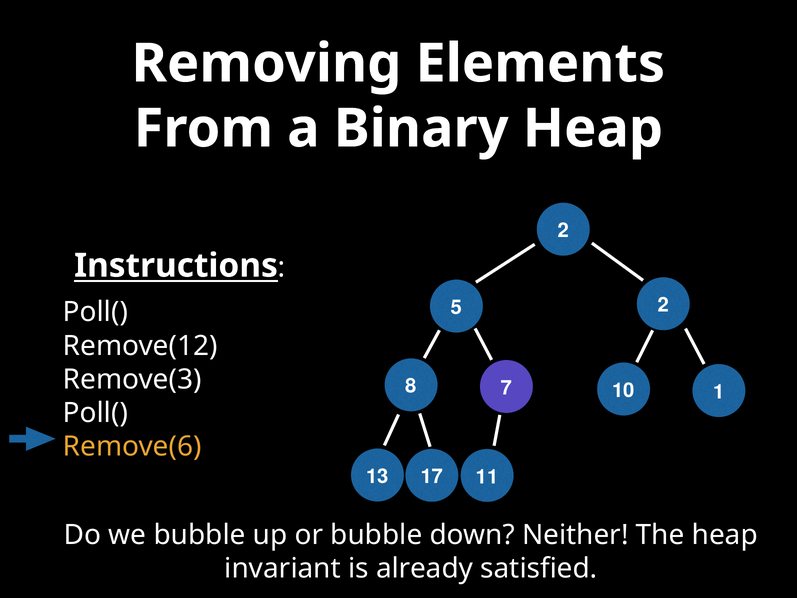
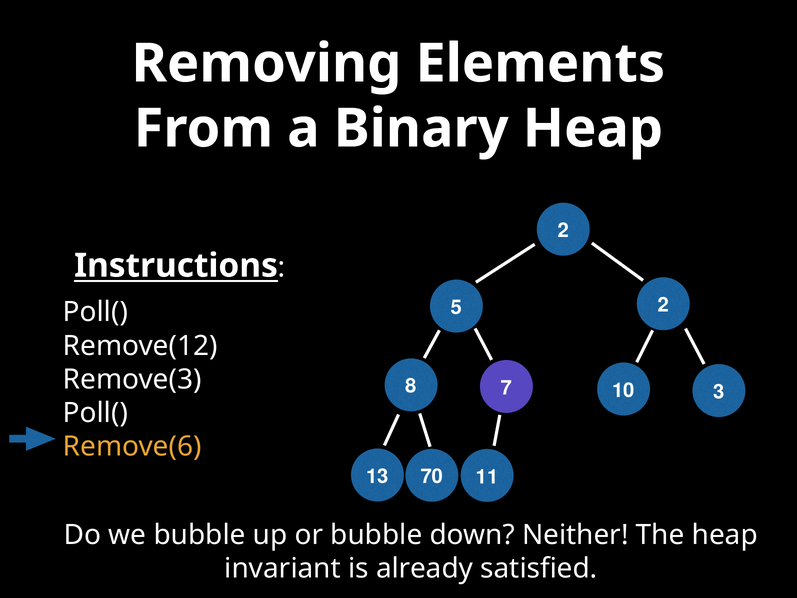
1: 1 -> 3
17: 17 -> 70
